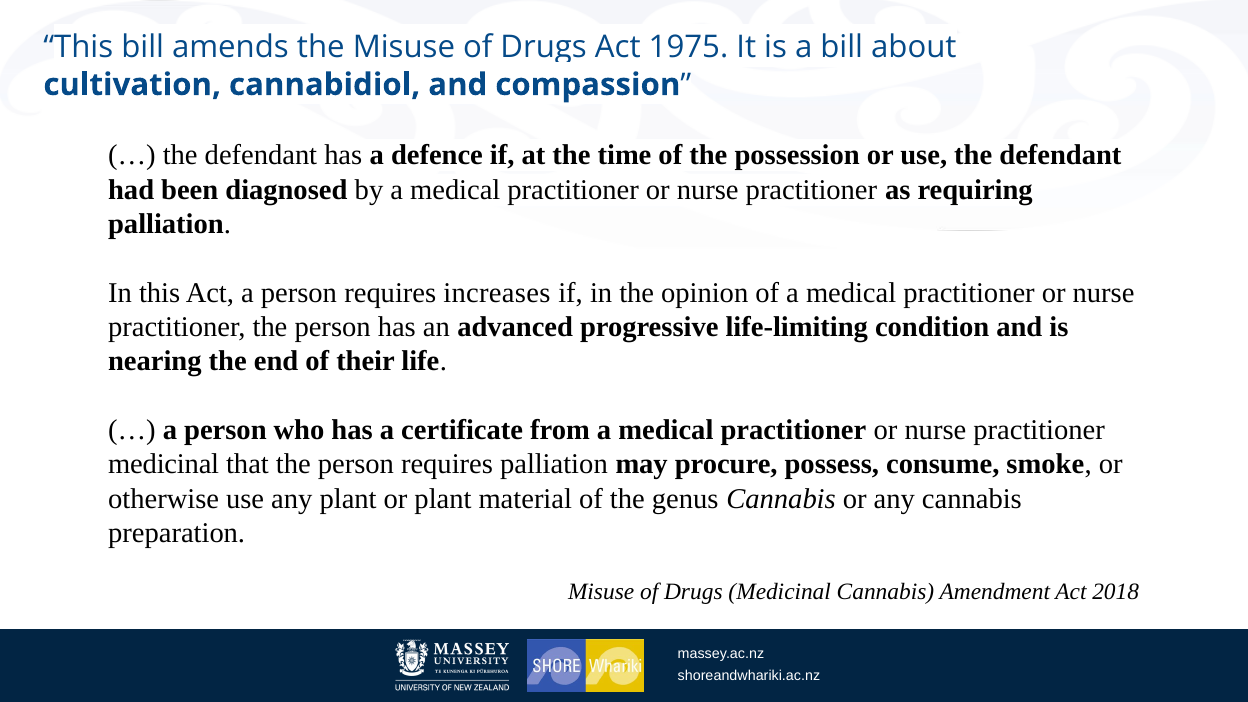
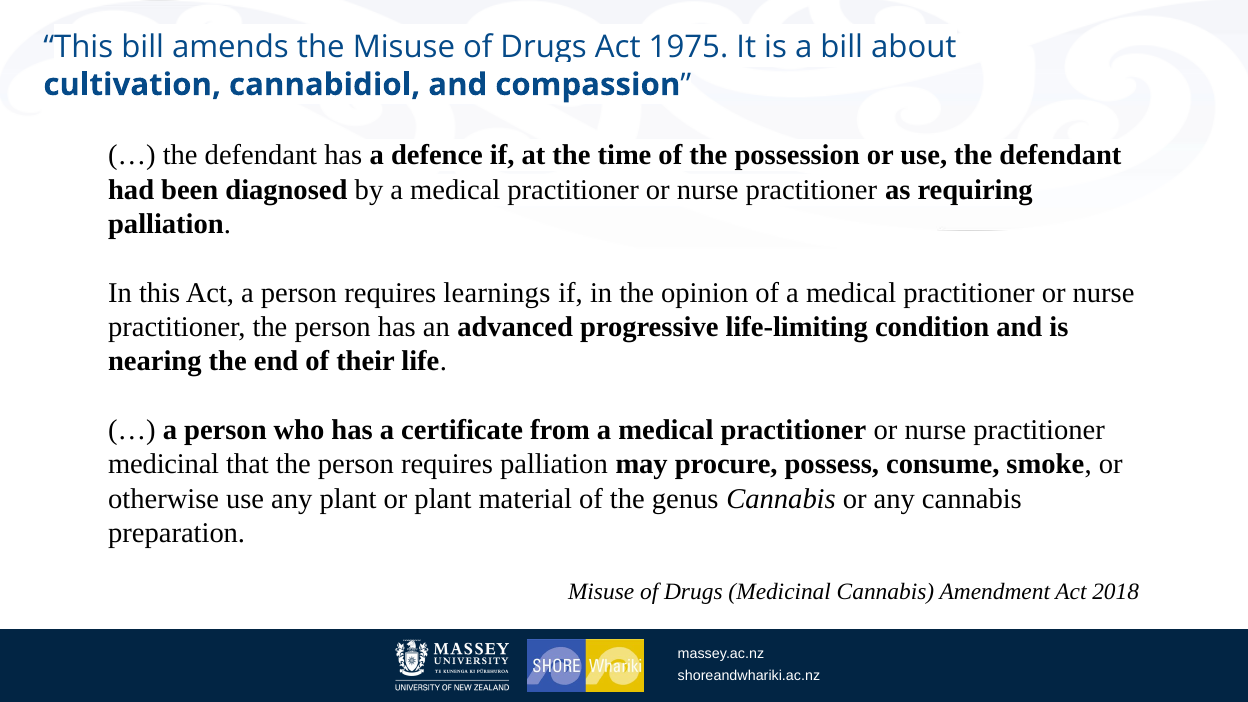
increases: increases -> learnings
